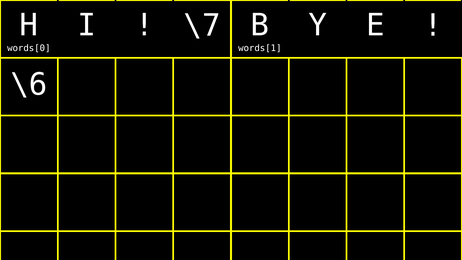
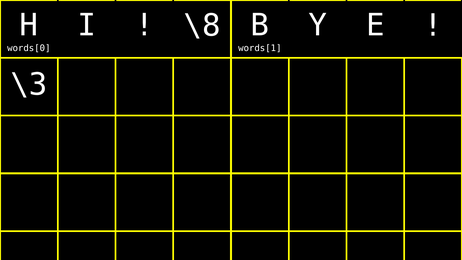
\7: \7 -> \8
\6: \6 -> \3
